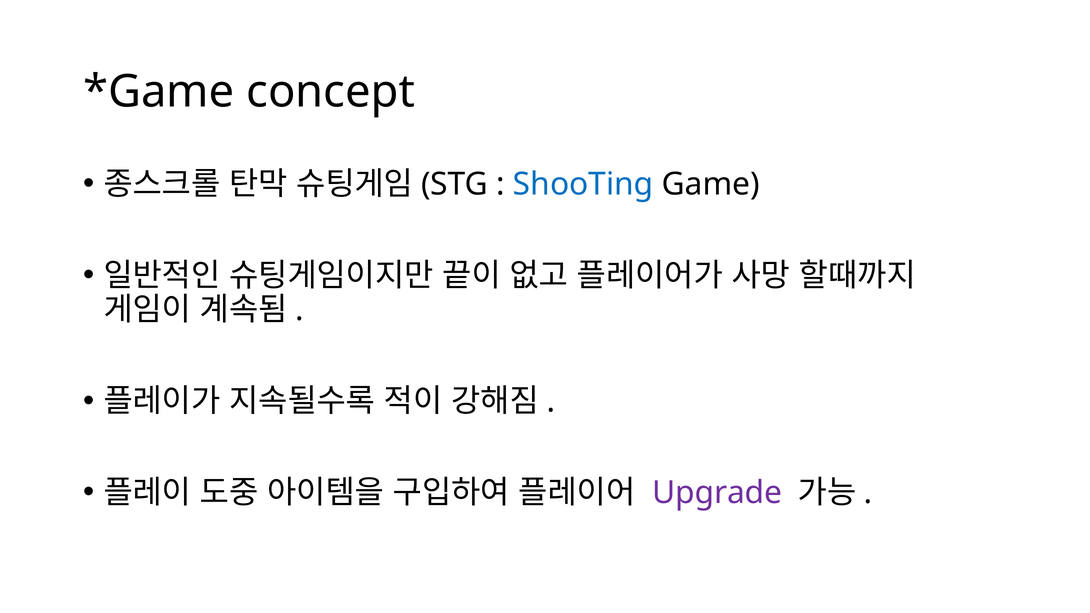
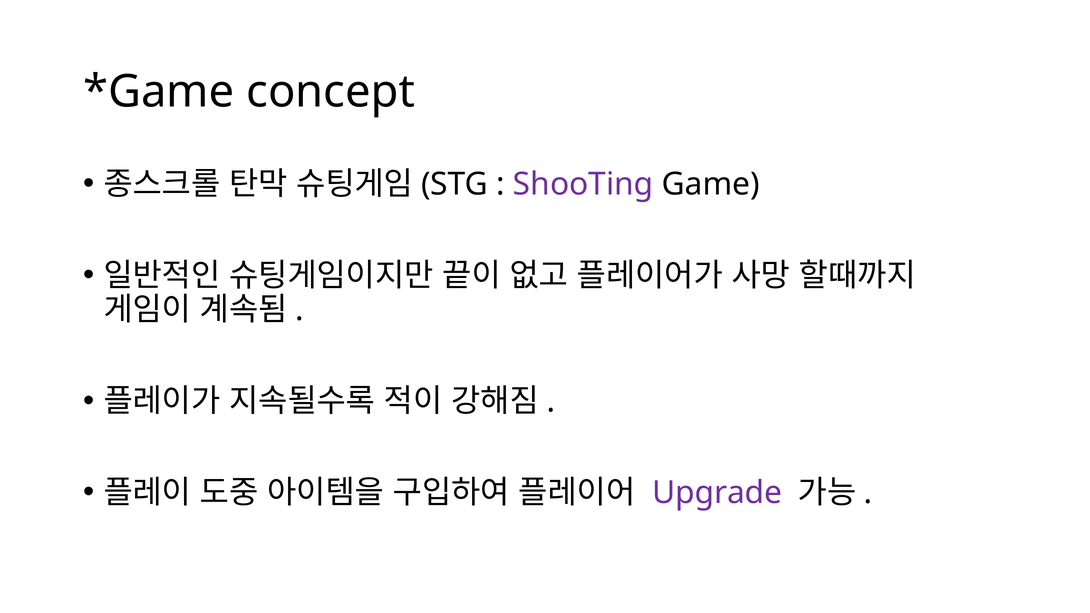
ShooTing colour: blue -> purple
